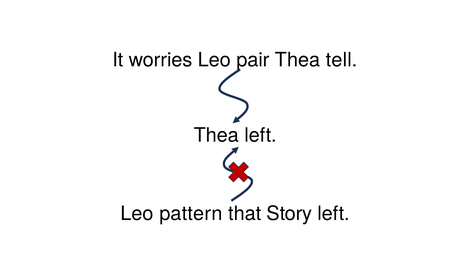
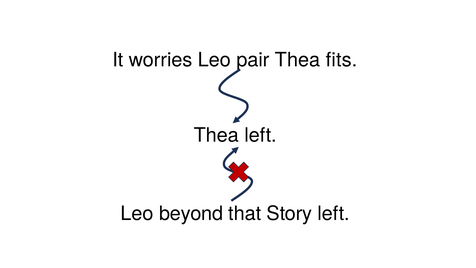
tell: tell -> fits
pattern: pattern -> beyond
